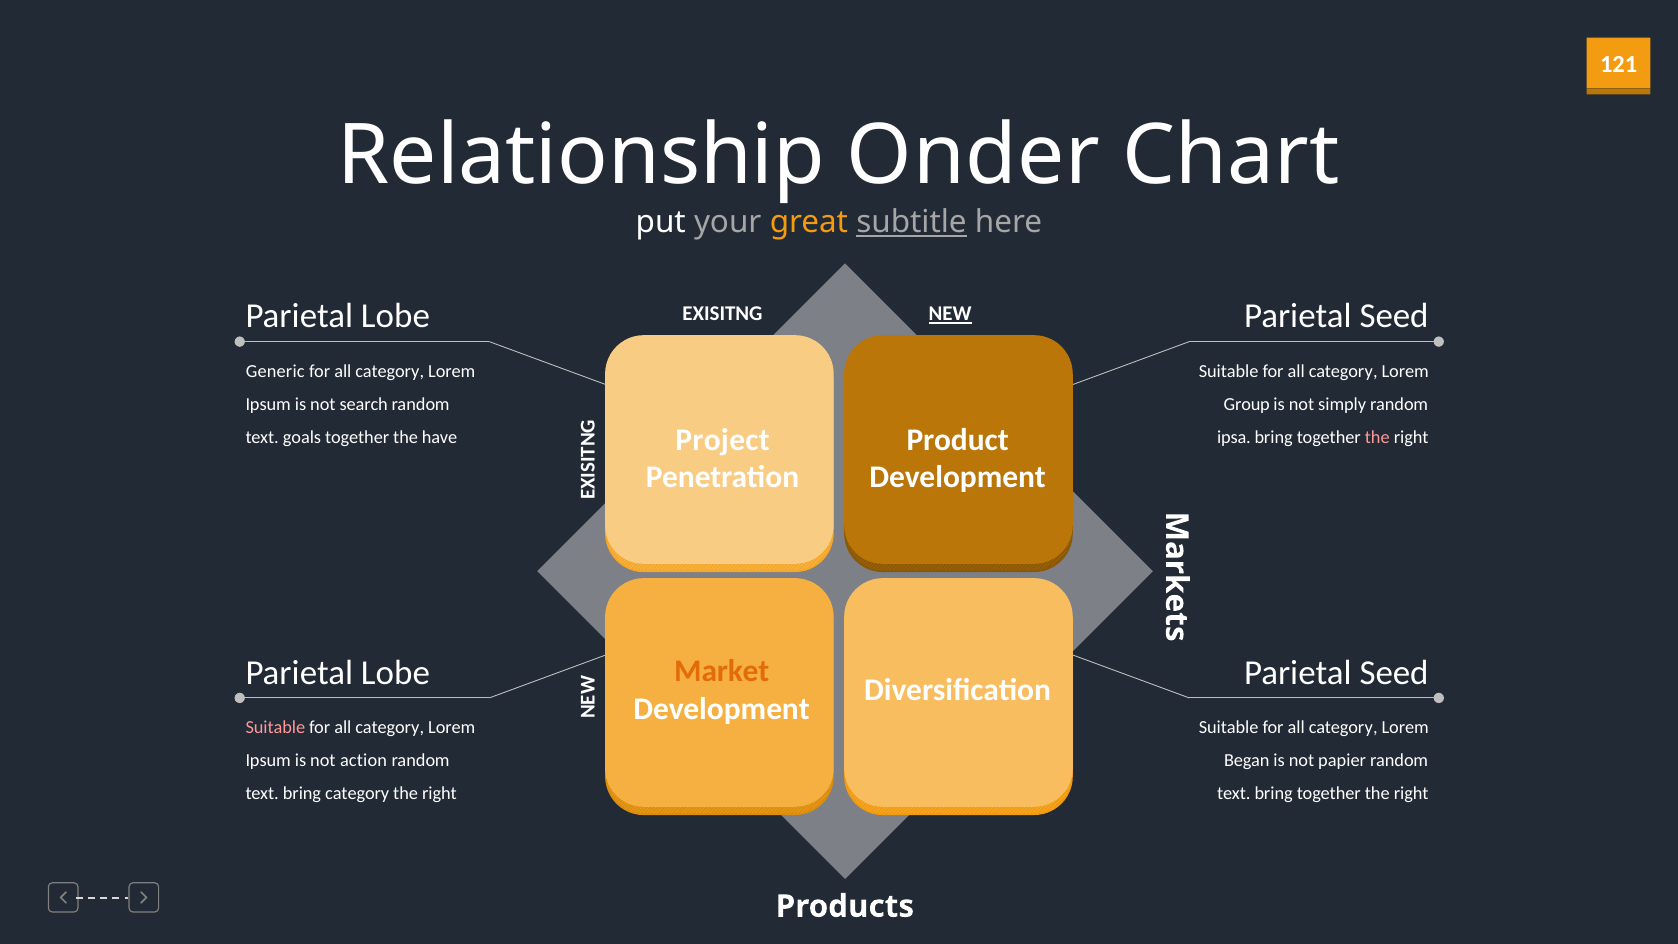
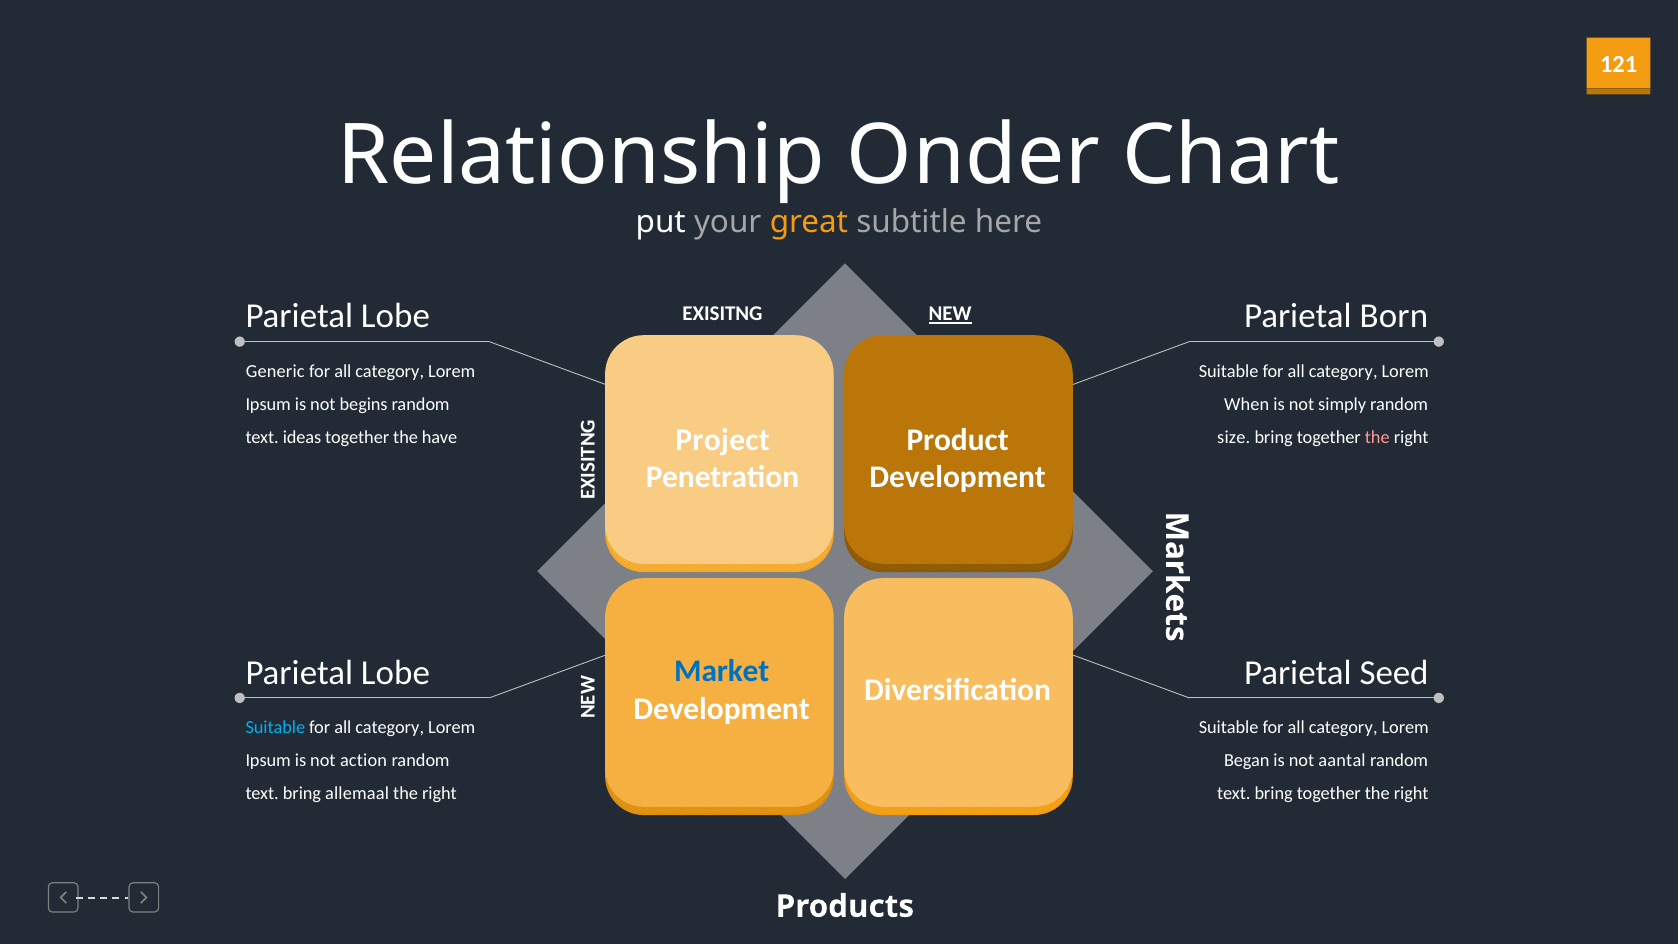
subtitle underline: present -> none
Seed at (1394, 316): Seed -> Born
search: search -> begins
Group: Group -> When
goals: goals -> ideas
ipsa: ipsa -> size
Market colour: orange -> blue
Suitable at (275, 727) colour: pink -> light blue
papier: papier -> aantal
bring category: category -> allemaal
